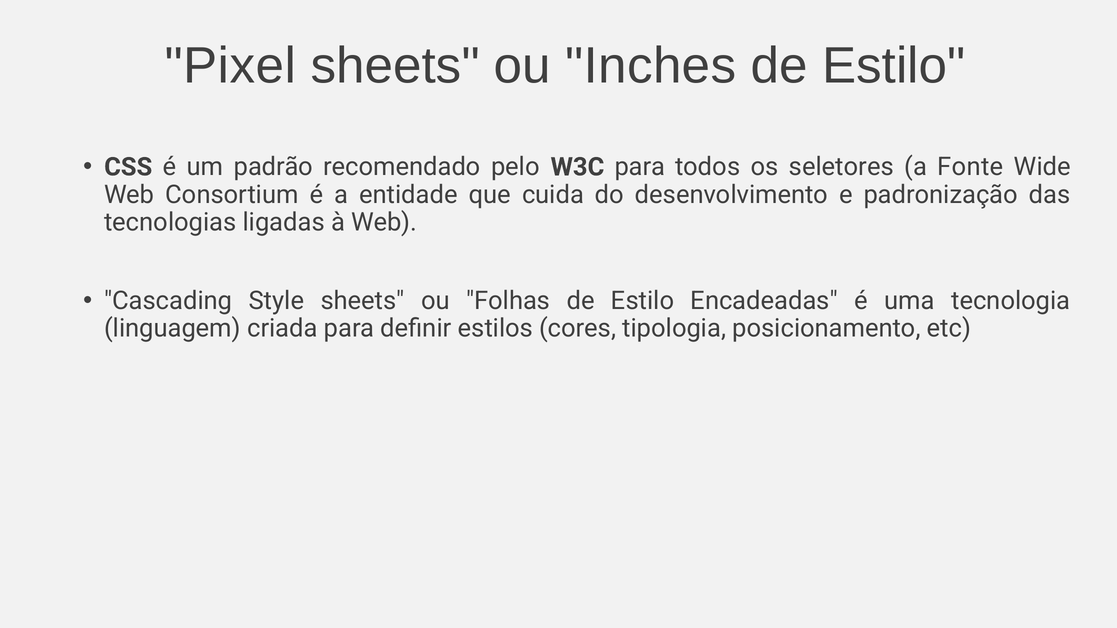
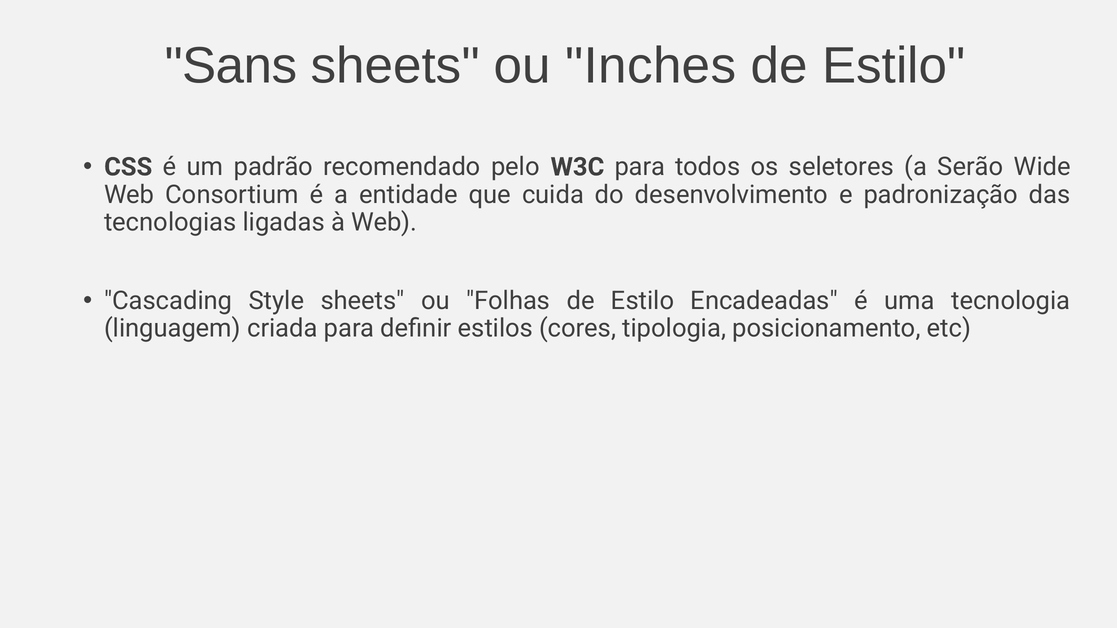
Pixel: Pixel -> Sans
Fonte: Fonte -> Serão
